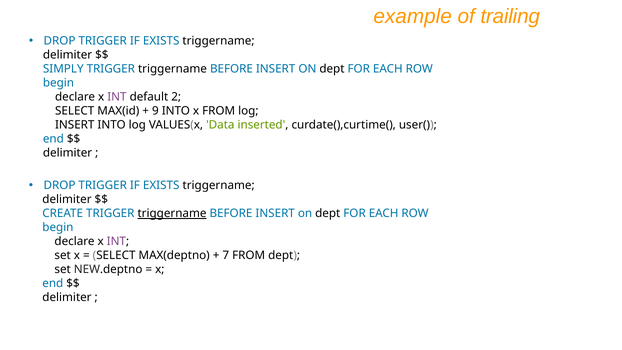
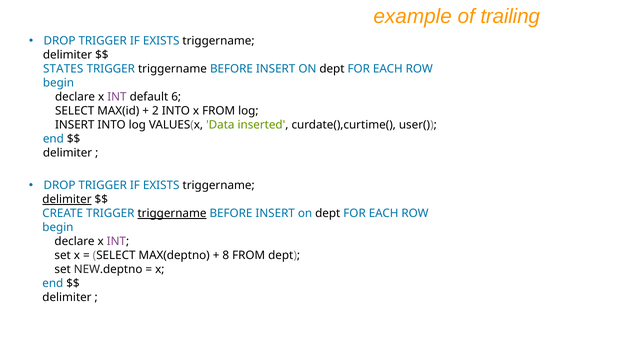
SIMPLY: SIMPLY -> STATES
2: 2 -> 6
9: 9 -> 2
delimiter at (67, 199) underline: none -> present
7: 7 -> 8
